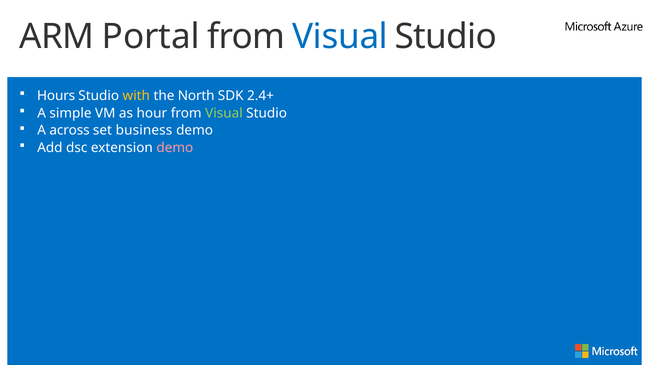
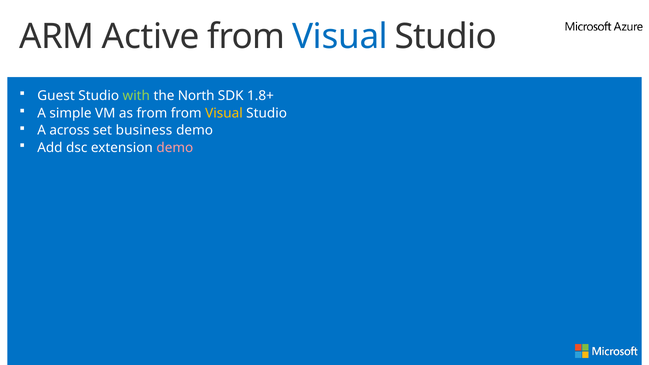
Portal: Portal -> Active
Hours: Hours -> Guest
with colour: yellow -> light green
2.4+: 2.4+ -> 1.8+
as hour: hour -> from
Visual at (224, 113) colour: light green -> yellow
